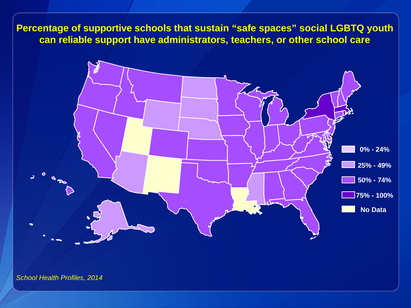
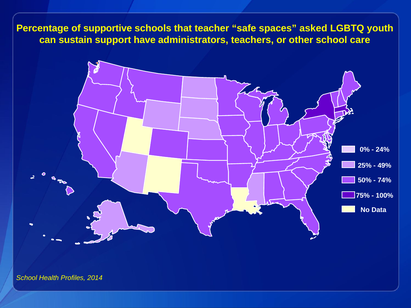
sustain: sustain -> teacher
social: social -> asked
reliable: reliable -> sustain
